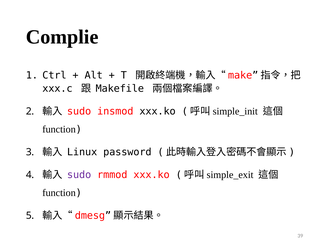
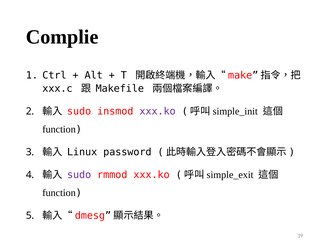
xxx.ko at (158, 111) colour: black -> purple
